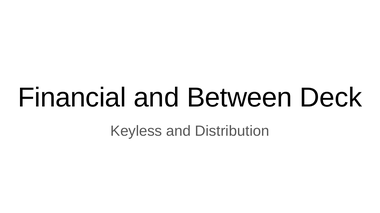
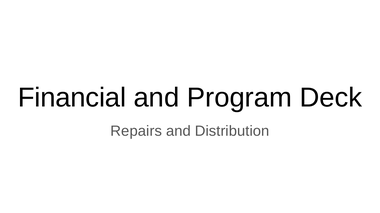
Between: Between -> Program
Keyless: Keyless -> Repairs
